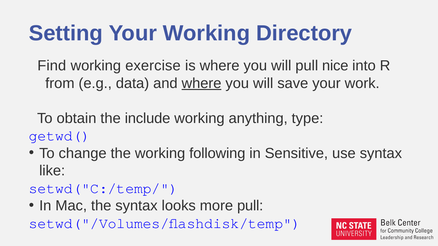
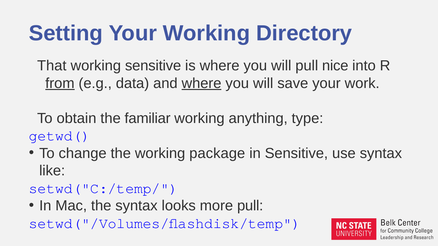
Find: Find -> That
working exercise: exercise -> sensitive
from underline: none -> present
include: include -> familiar
following: following -> package
